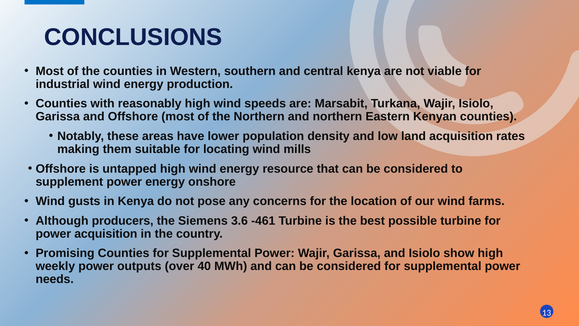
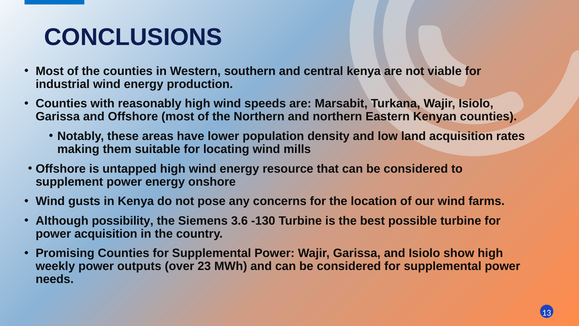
producers: producers -> possibility
-461: -461 -> -130
40: 40 -> 23
